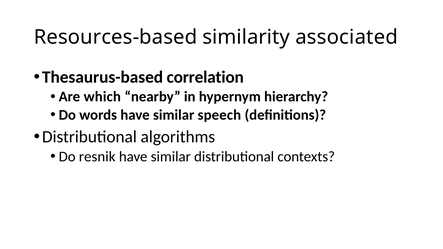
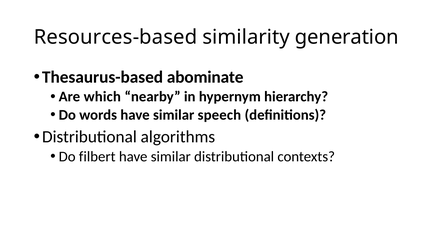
associated: associated -> generation
correlation: correlation -> abominate
resnik: resnik -> filbert
